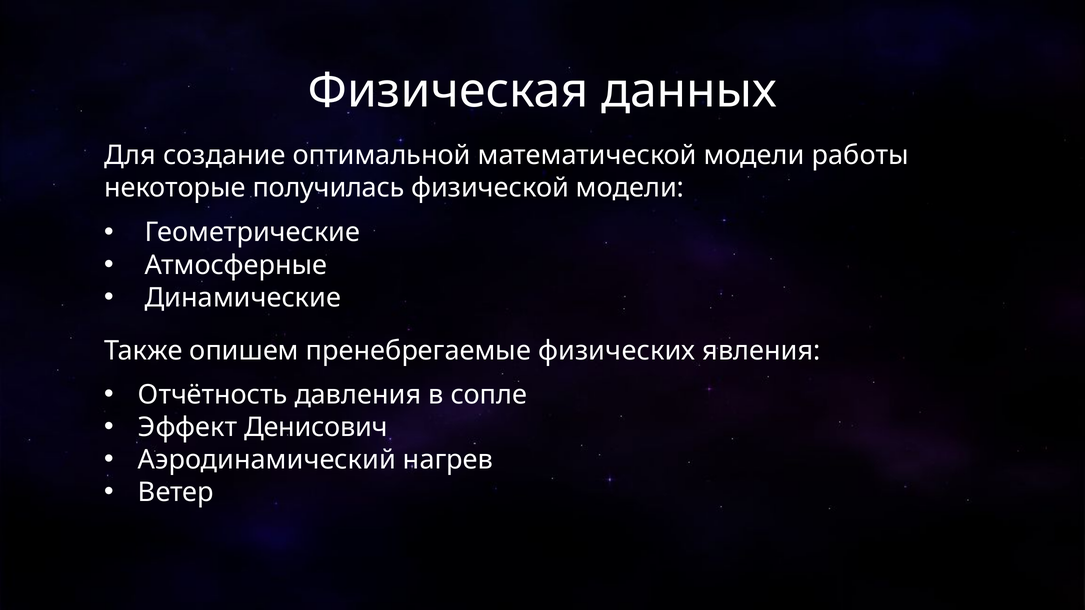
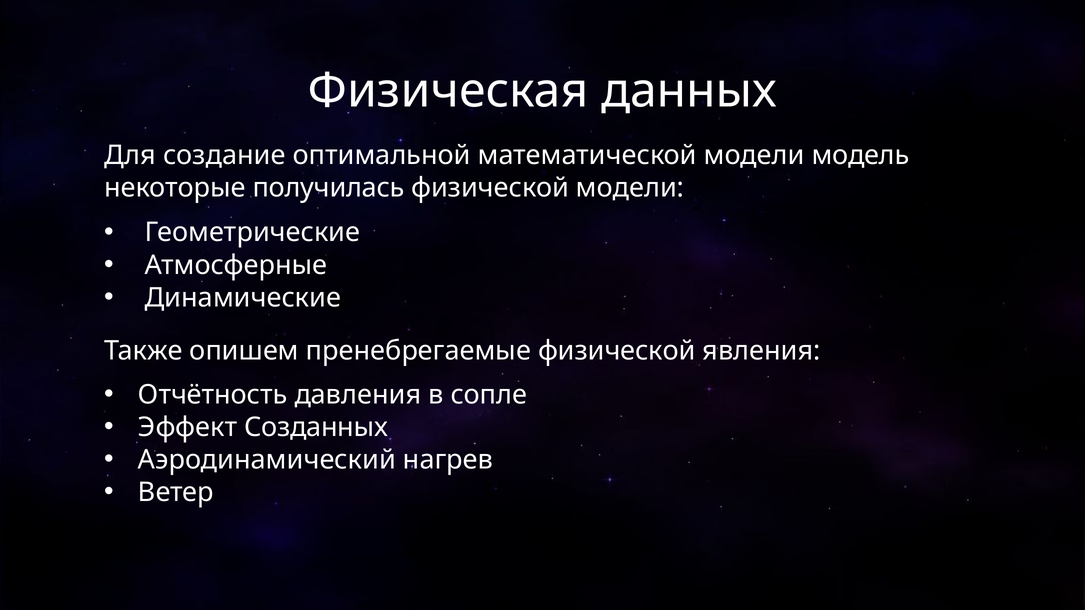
работы: работы -> модель
пренебрегаемые физических: физических -> физической
Денисович: Денисович -> Созданных
